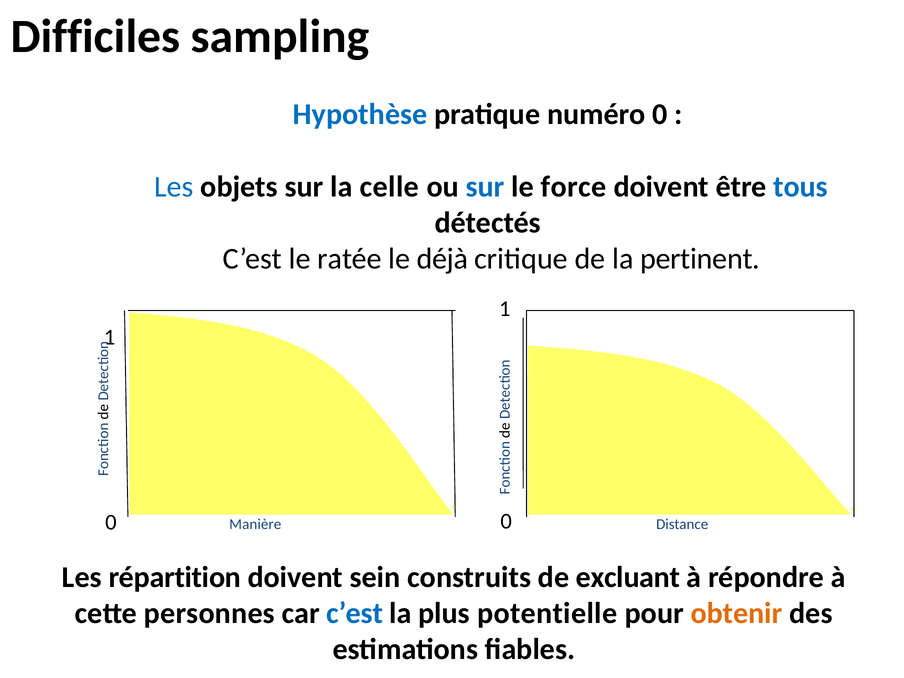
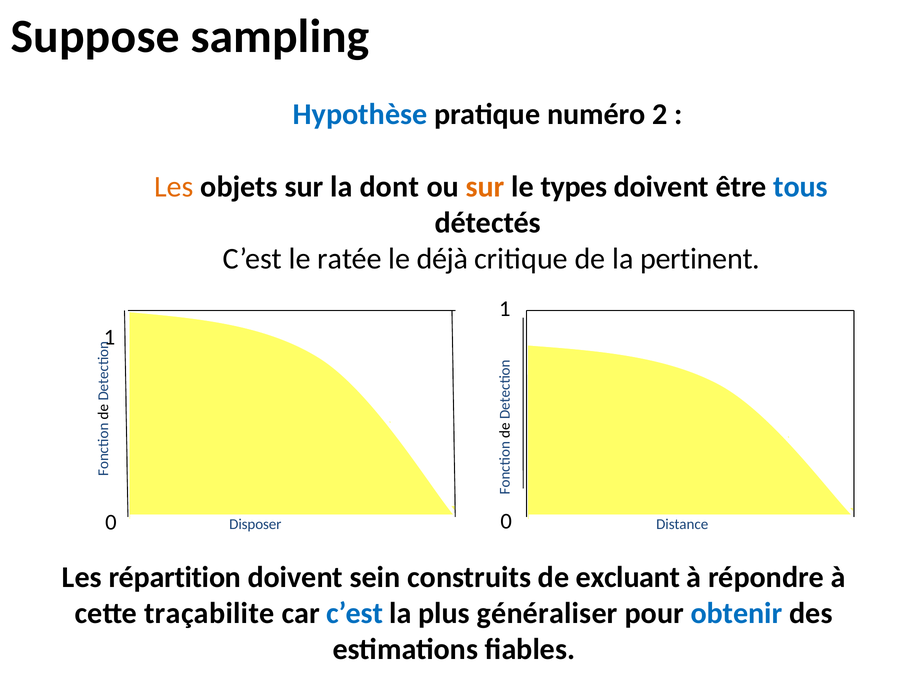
Difficiles: Difficiles -> Suppose
numéro 0: 0 -> 2
Les at (174, 187) colour: blue -> orange
celle: celle -> dont
sur at (485, 187) colour: blue -> orange
force: force -> types
Manière: Manière -> Disposer
personnes: personnes -> traçabilite
potentielle: potentielle -> généraliser
obtenir colour: orange -> blue
